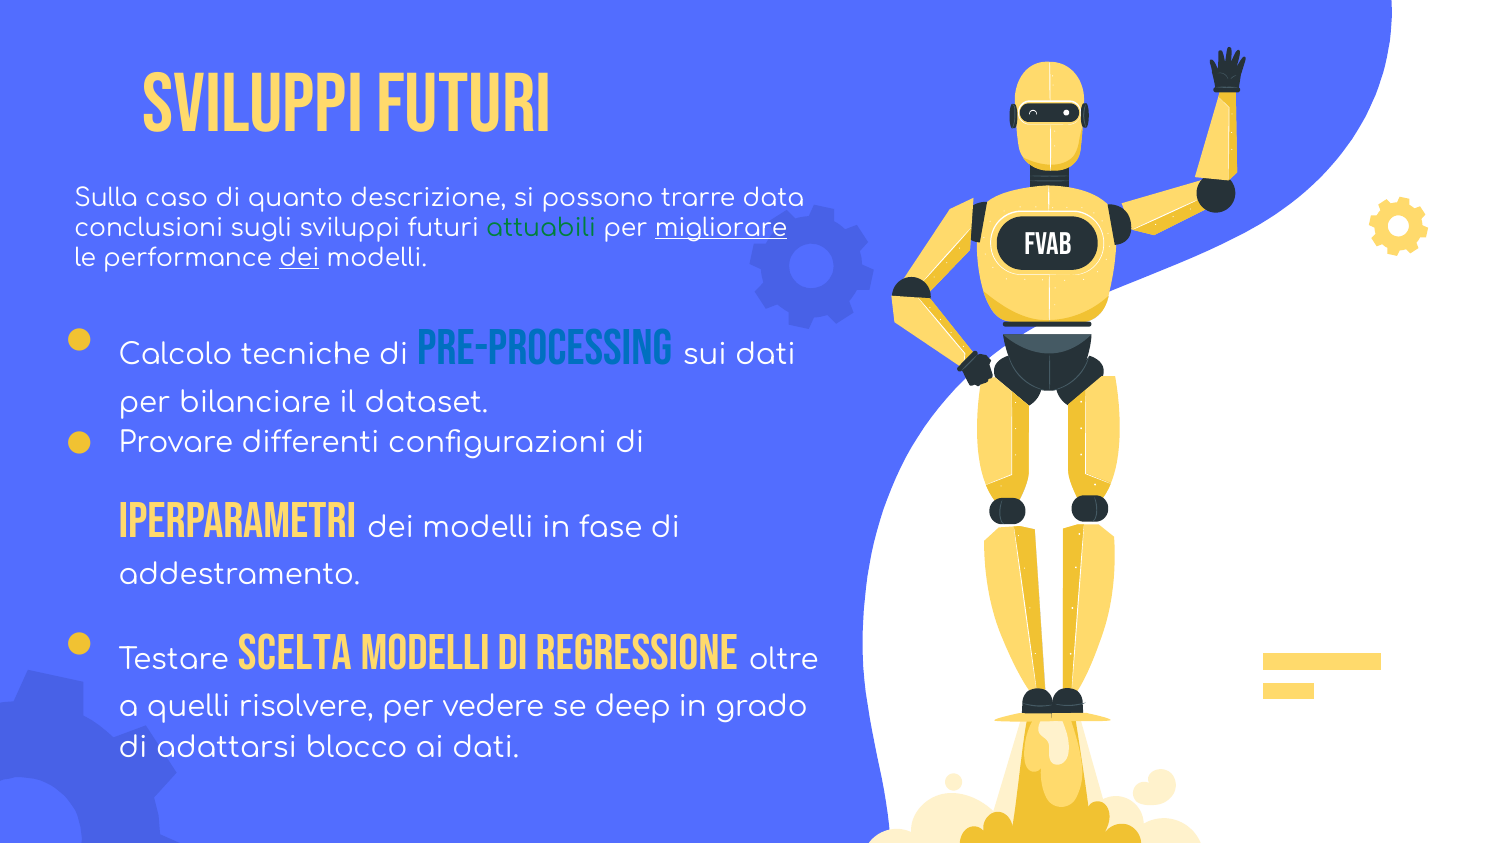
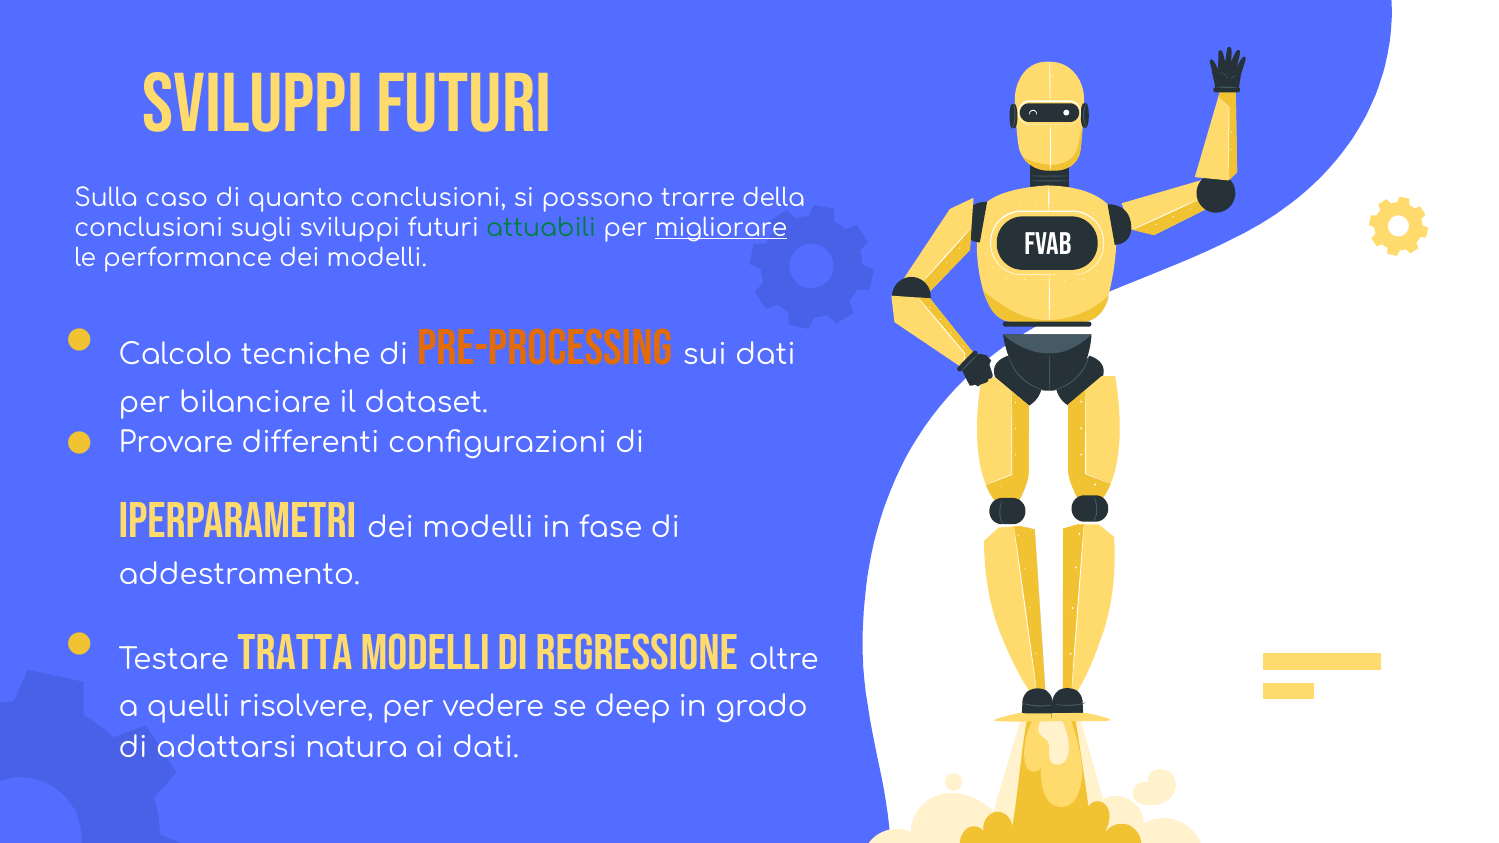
quanto descrizione: descrizione -> conclusioni
data: data -> della
dei at (299, 258) underline: present -> none
Pre-processing colour: blue -> orange
scelta: scelta -> tratta
blocco: blocco -> natura
